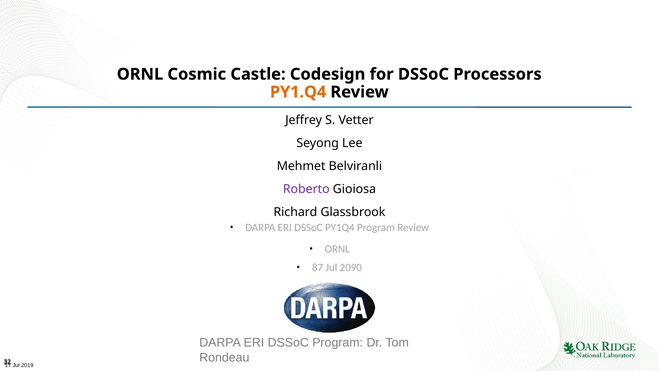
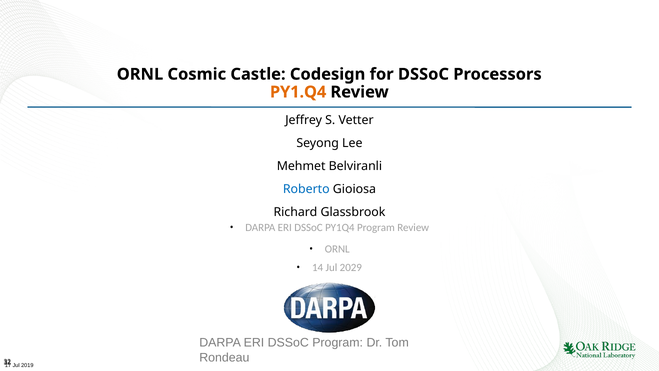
Roberto colour: purple -> blue
87: 87 -> 14
2090: 2090 -> 2029
